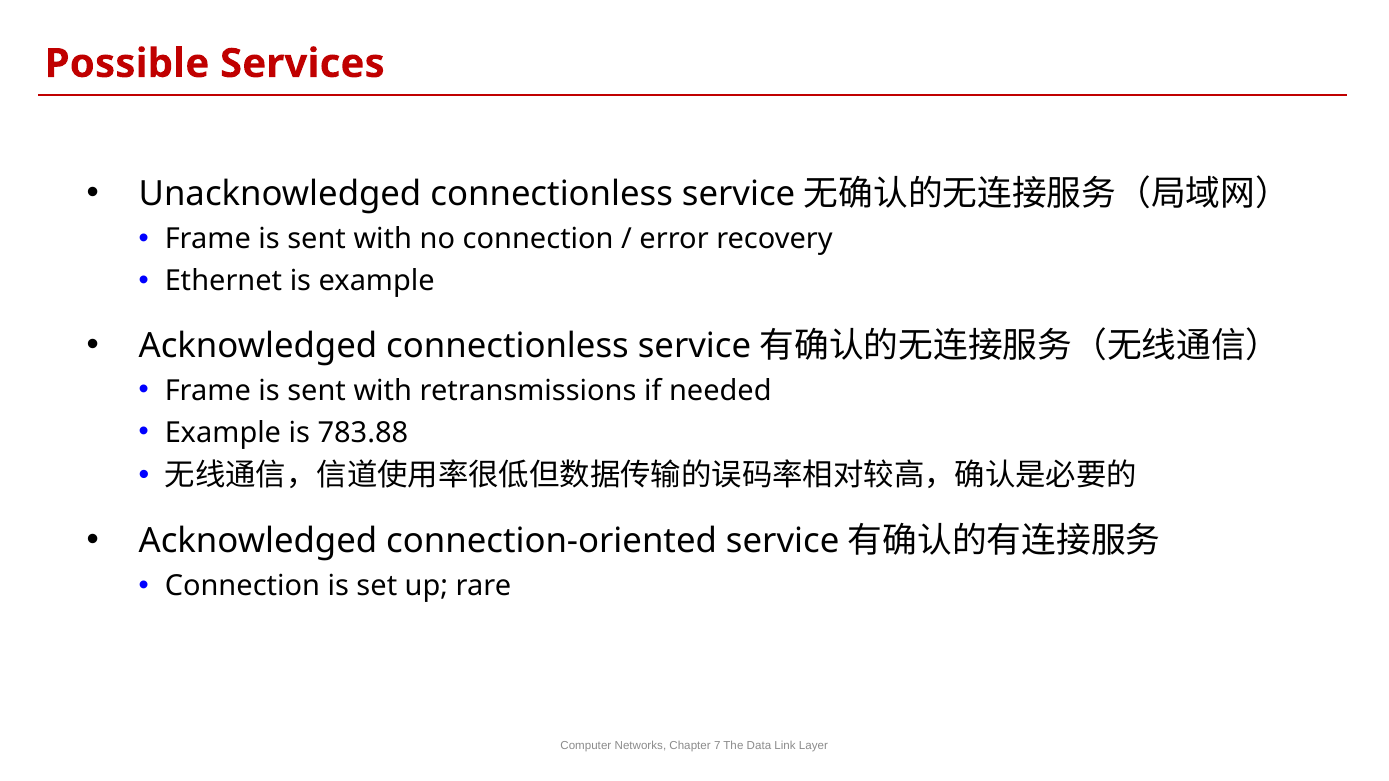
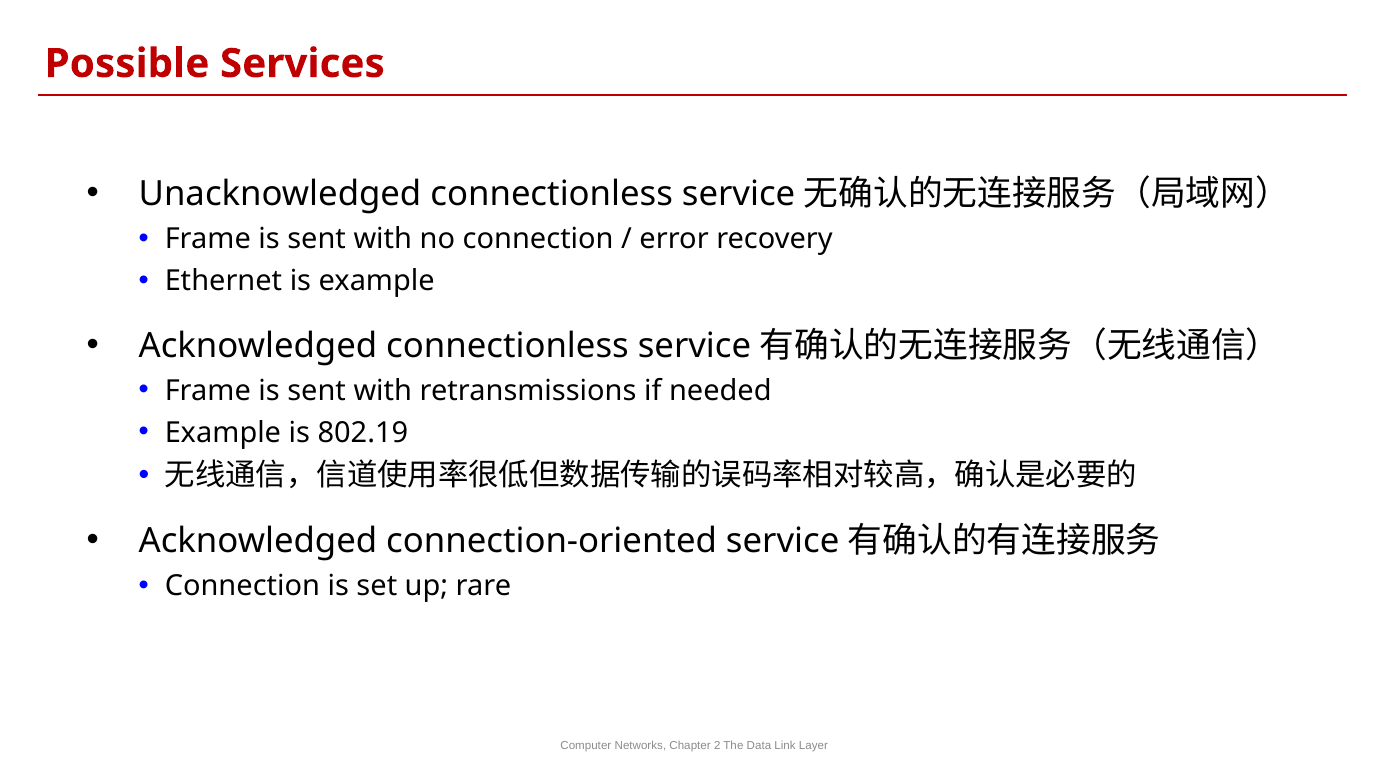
783.88: 783.88 -> 802.19
7: 7 -> 2
